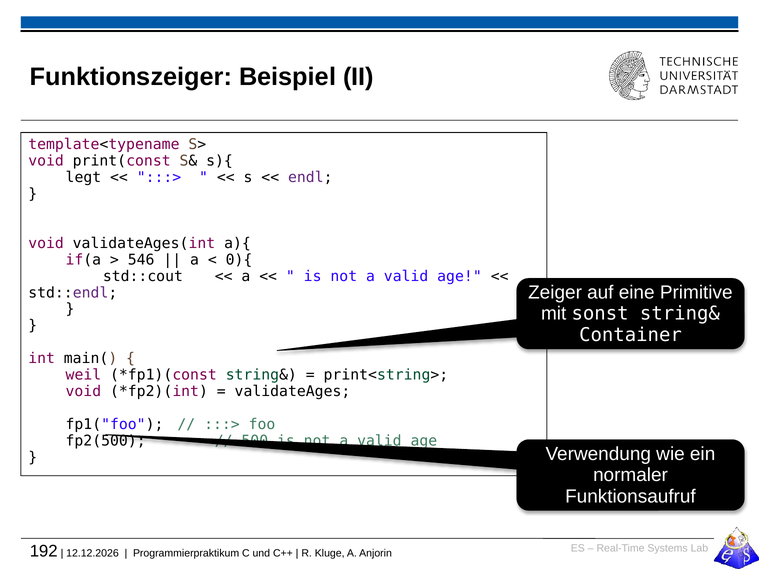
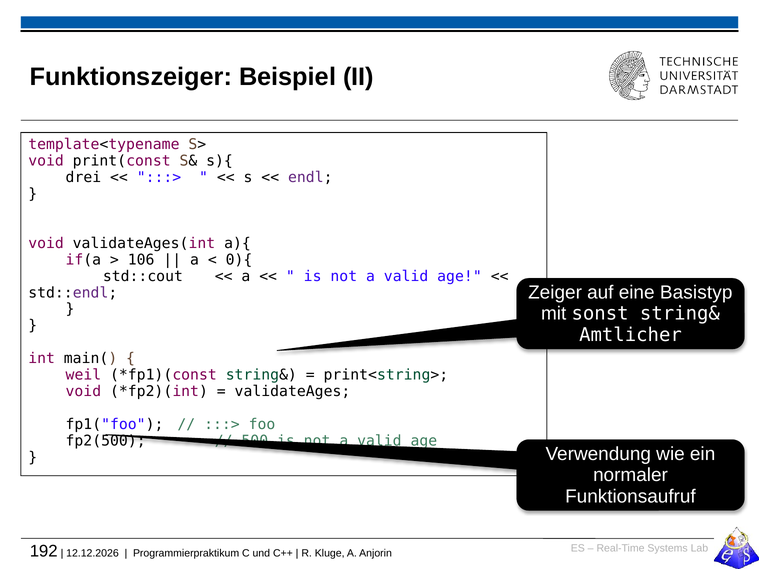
legt: legt -> drei
546: 546 -> 106
Primitive: Primitive -> Basistyp
Container: Container -> Amtlicher
